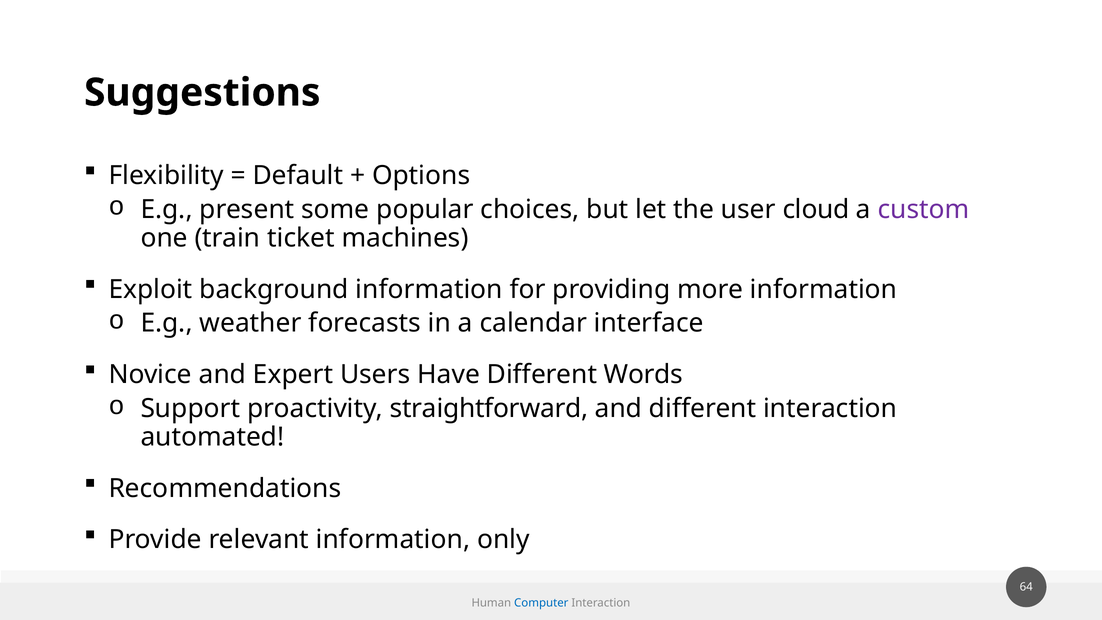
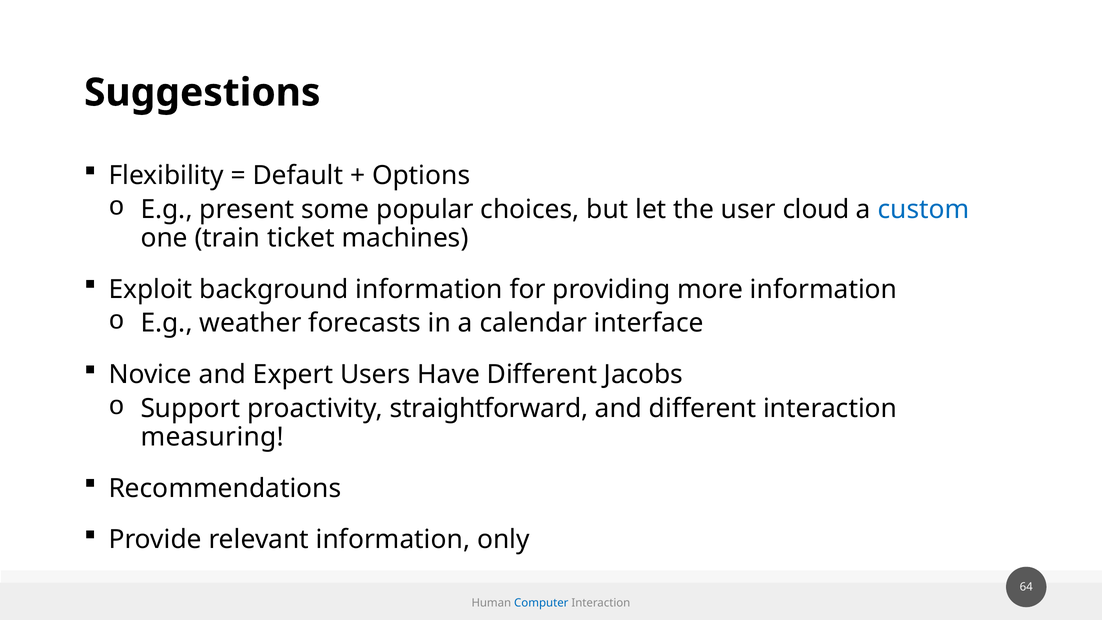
custom colour: purple -> blue
Words: Words -> Jacobs
automated: automated -> measuring
